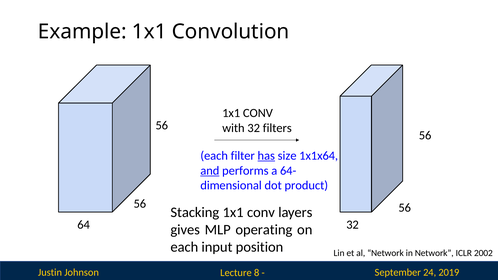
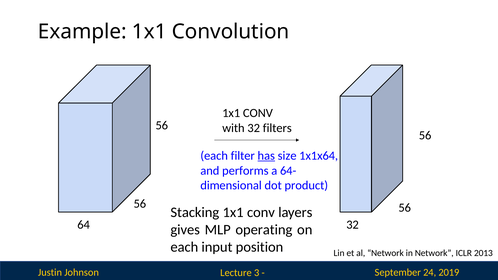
and underline: present -> none
2002: 2002 -> 2013
8: 8 -> 3
